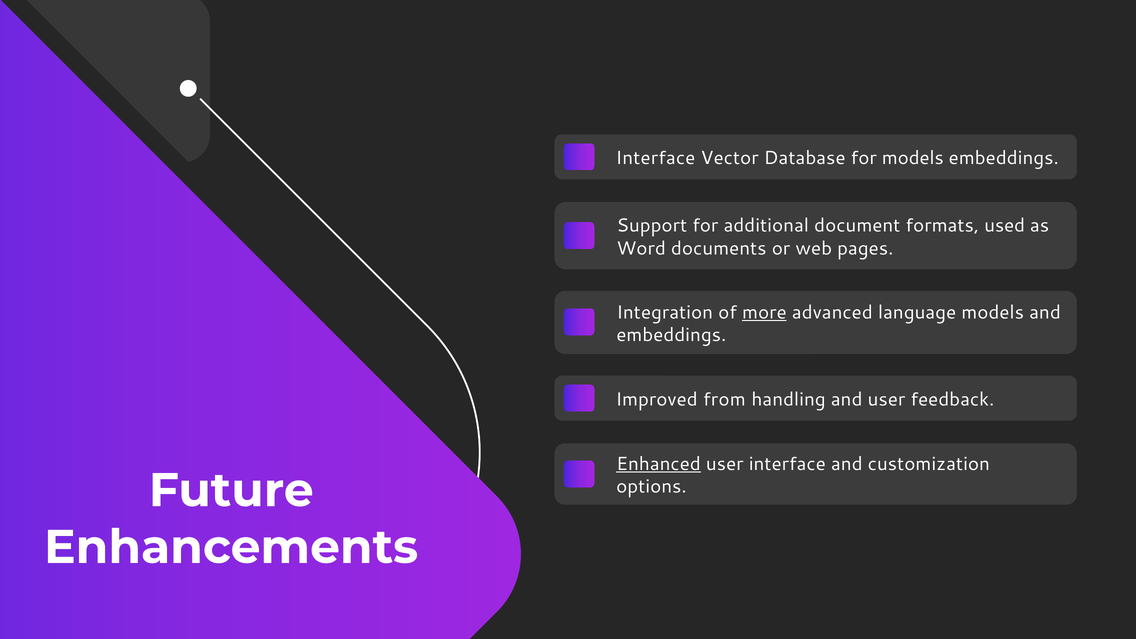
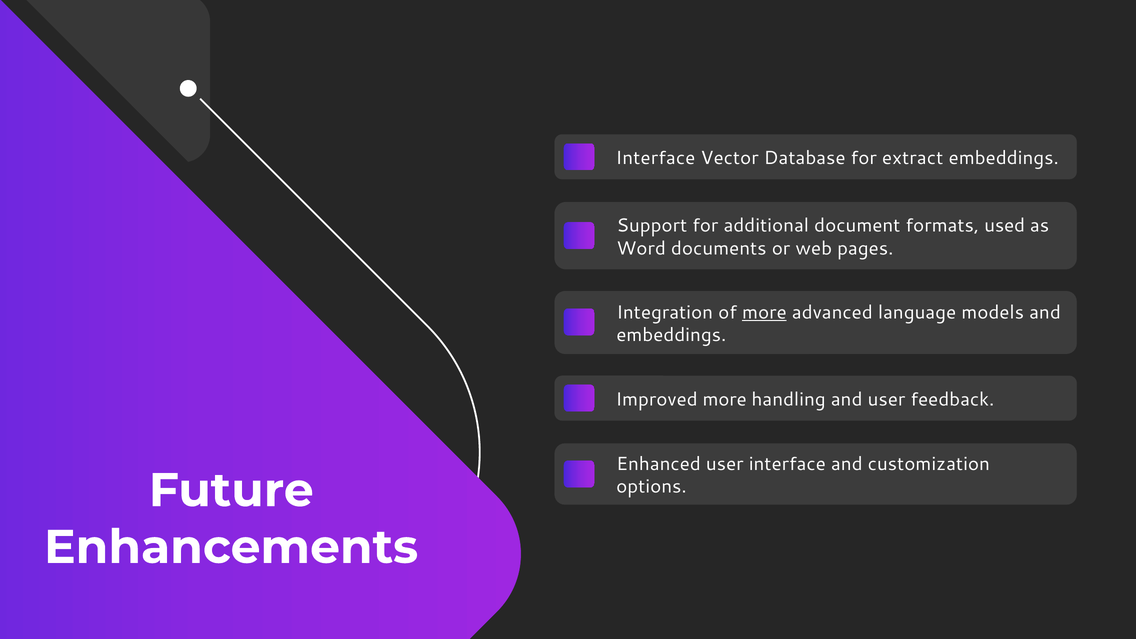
for models: models -> extract
Improved from: from -> more
Enhanced underline: present -> none
